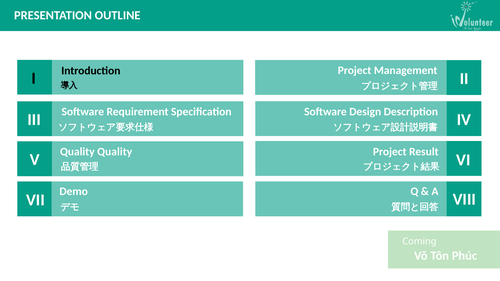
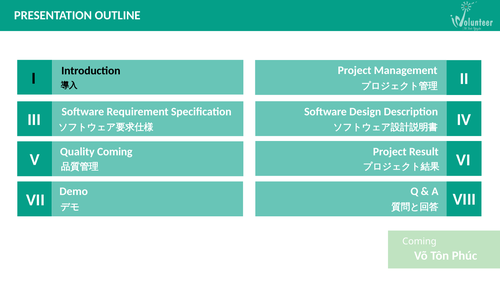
Quality Quality: Quality -> Coming
